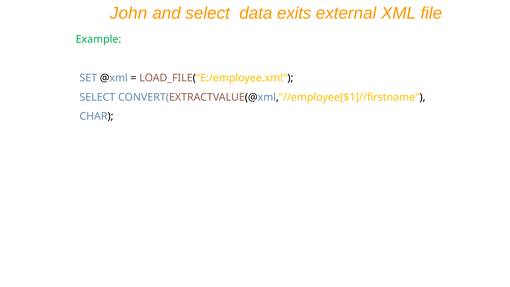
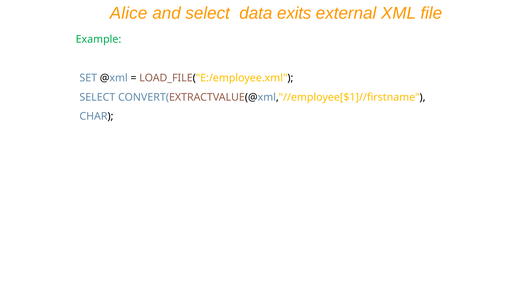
John: John -> Alice
